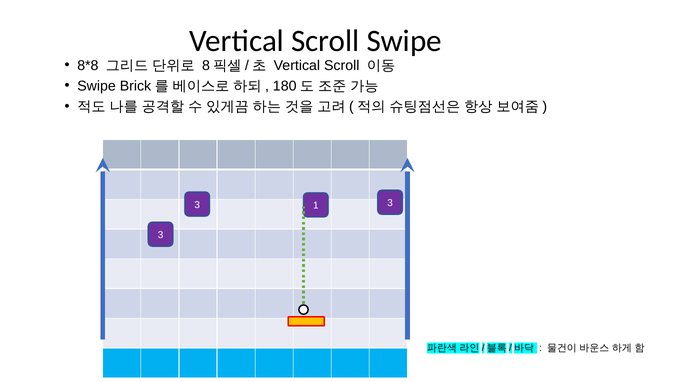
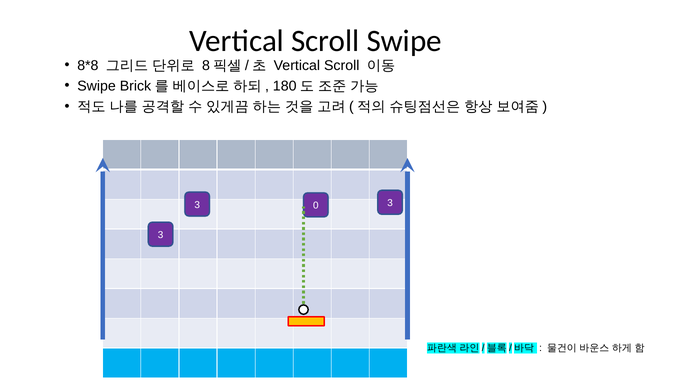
1: 1 -> 0
